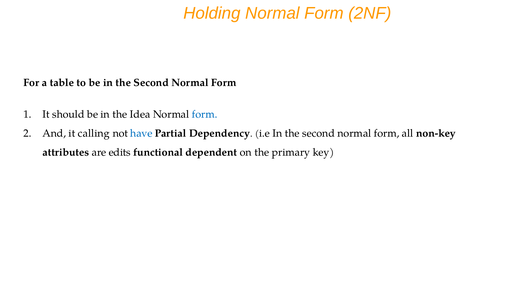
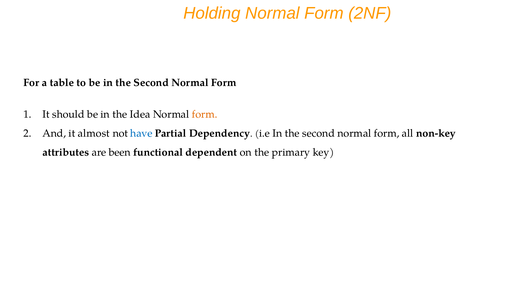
form at (205, 114) colour: blue -> orange
calling: calling -> almost
edits: edits -> been
